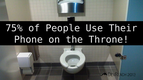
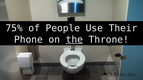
the underline: none -> present
